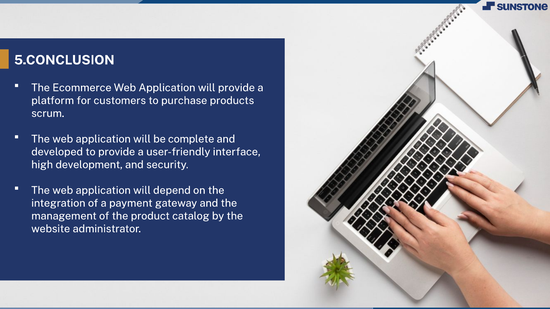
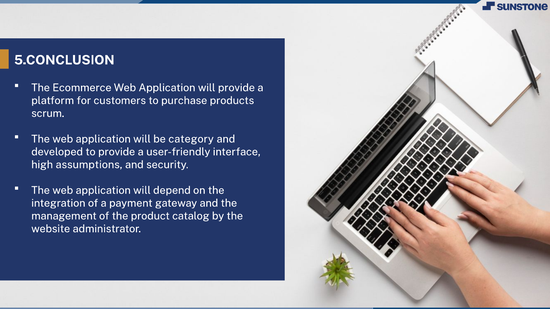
complete: complete -> category
development: development -> assumptions
